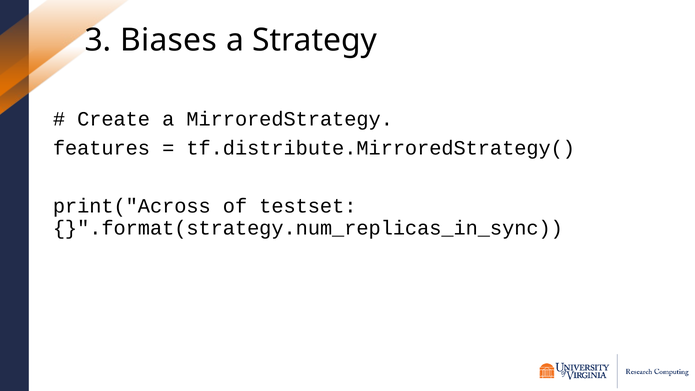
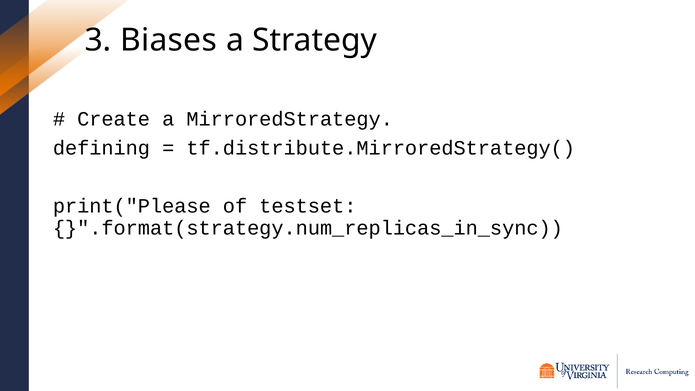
features: features -> defining
print("Across: print("Across -> print("Please
